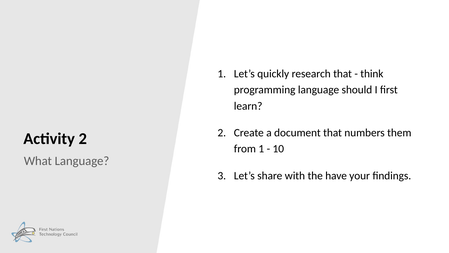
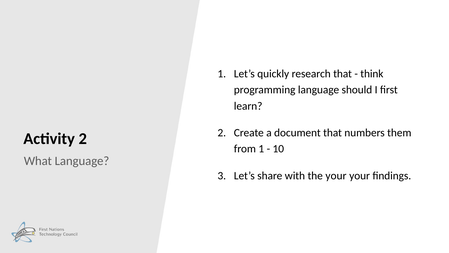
the have: have -> your
